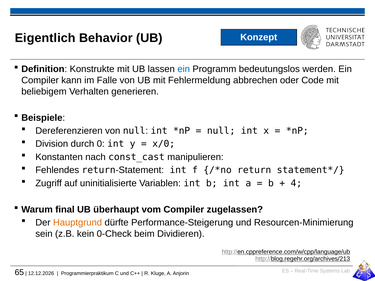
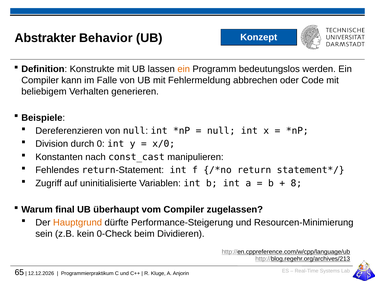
Eigentlich: Eigentlich -> Abstrakter
ein at (184, 69) colour: blue -> orange
4: 4 -> 8
